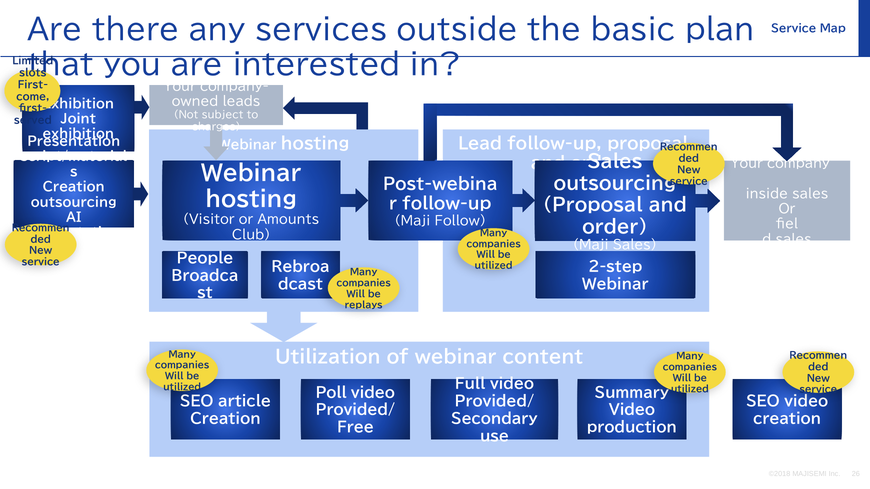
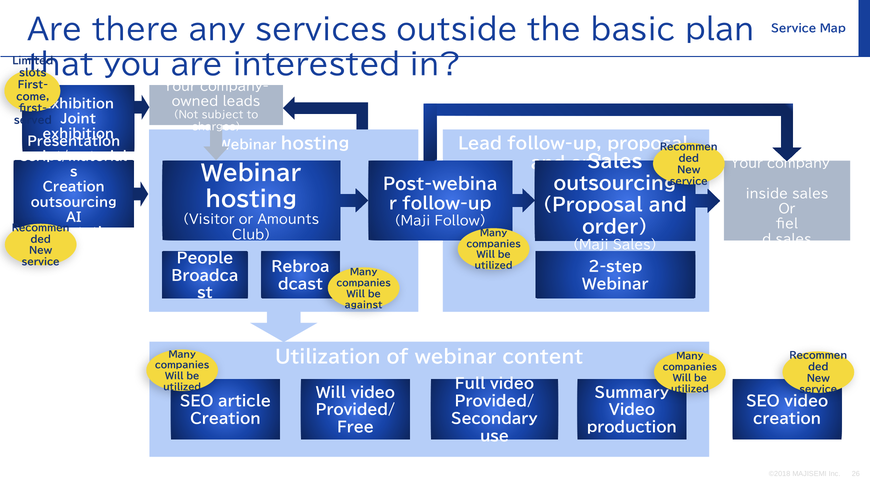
replays: replays -> against
Poll at (331, 393): Poll -> Will
